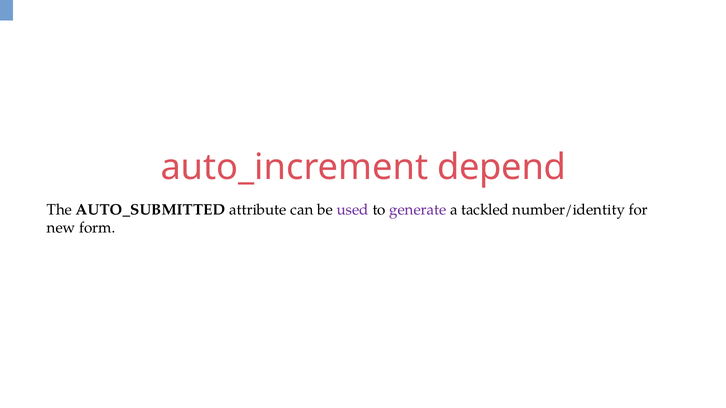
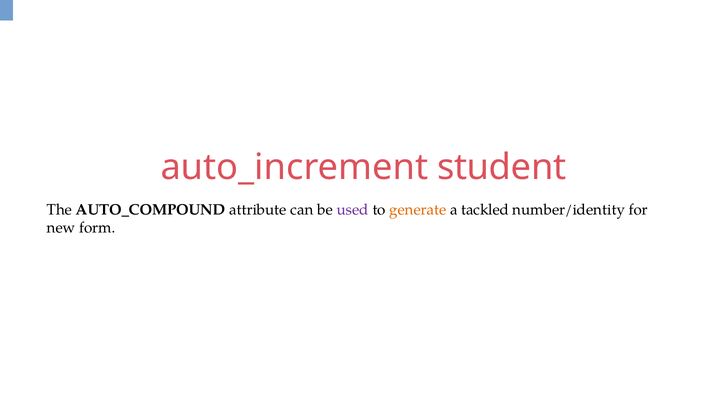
depend: depend -> student
AUTO_SUBMITTED: AUTO_SUBMITTED -> AUTO_COMPOUND
generate colour: purple -> orange
